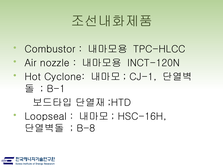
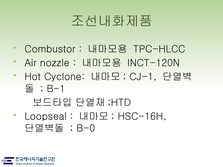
B-8: B-8 -> B-0
